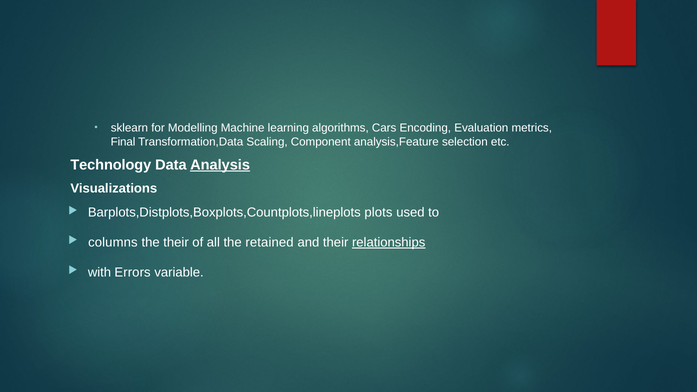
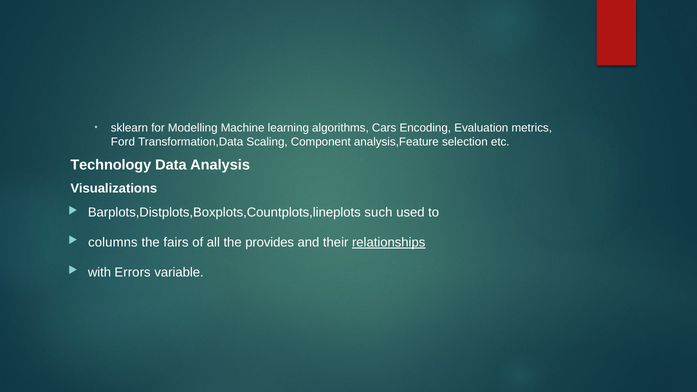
Final: Final -> Ford
Analysis underline: present -> none
plots: plots -> such
the their: their -> fairs
retained: retained -> provides
